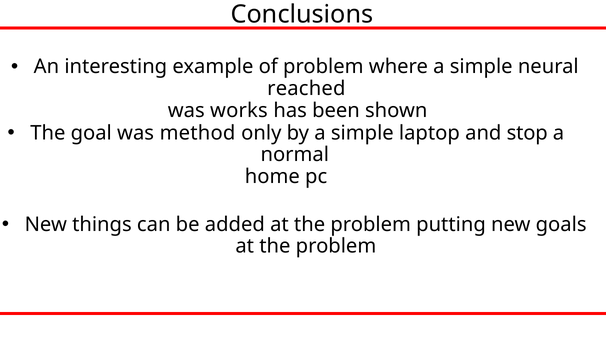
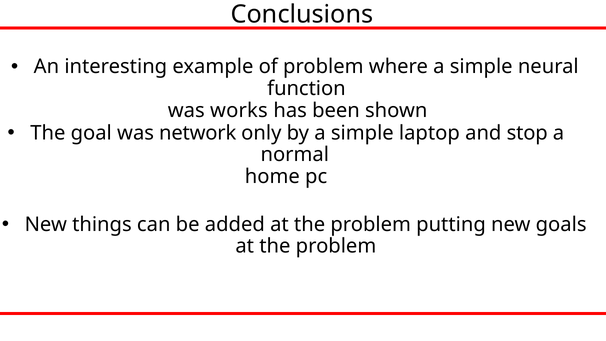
reached: reached -> function
method: method -> network
